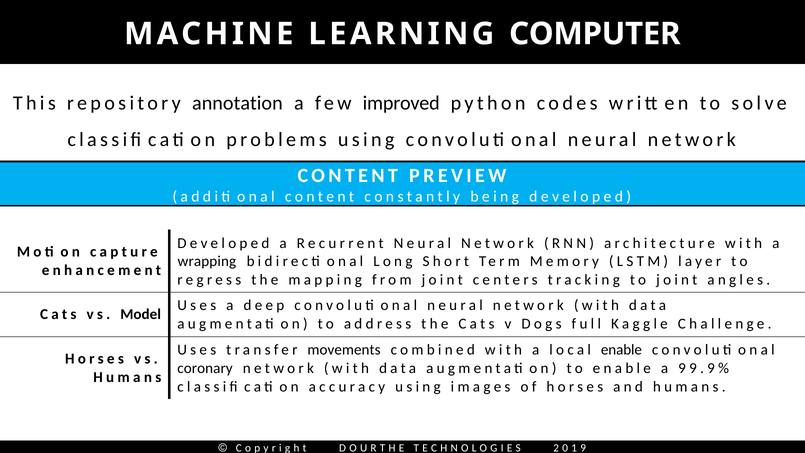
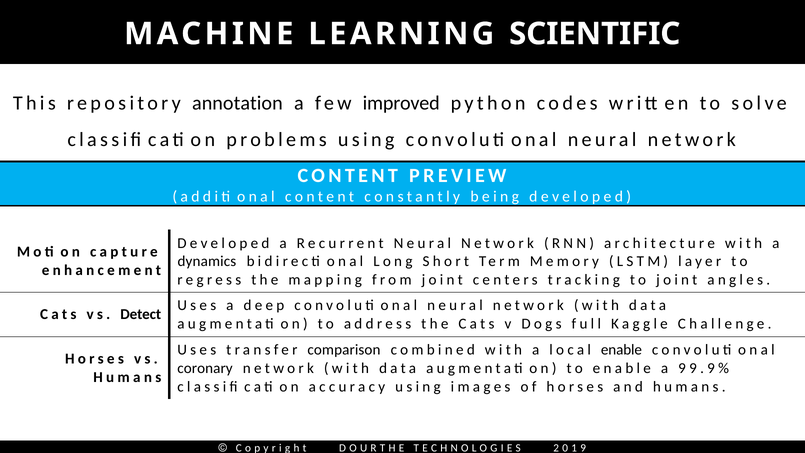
COMPUTER: COMPUTER -> SCIENTIFIC
wrapping: wrapping -> dynamics
Model: Model -> Detect
movements: movements -> comparison
